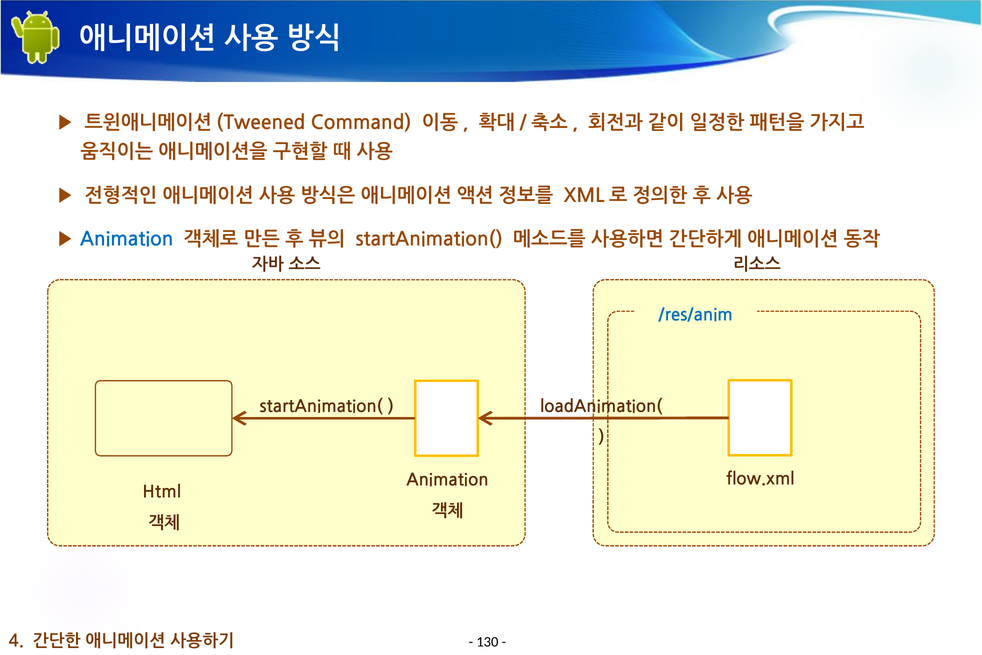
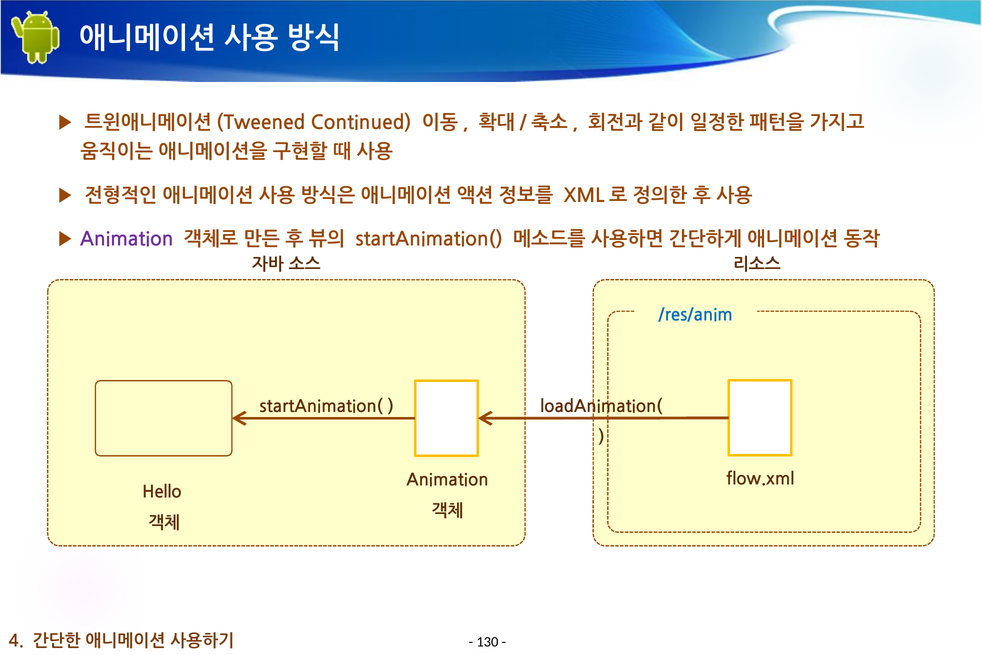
Command: Command -> Continued
Animation at (127, 239) colour: blue -> purple
Html: Html -> Hello
